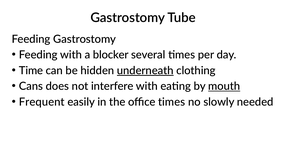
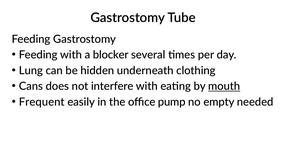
Time: Time -> Lung
underneath underline: present -> none
office times: times -> pump
slowly: slowly -> empty
